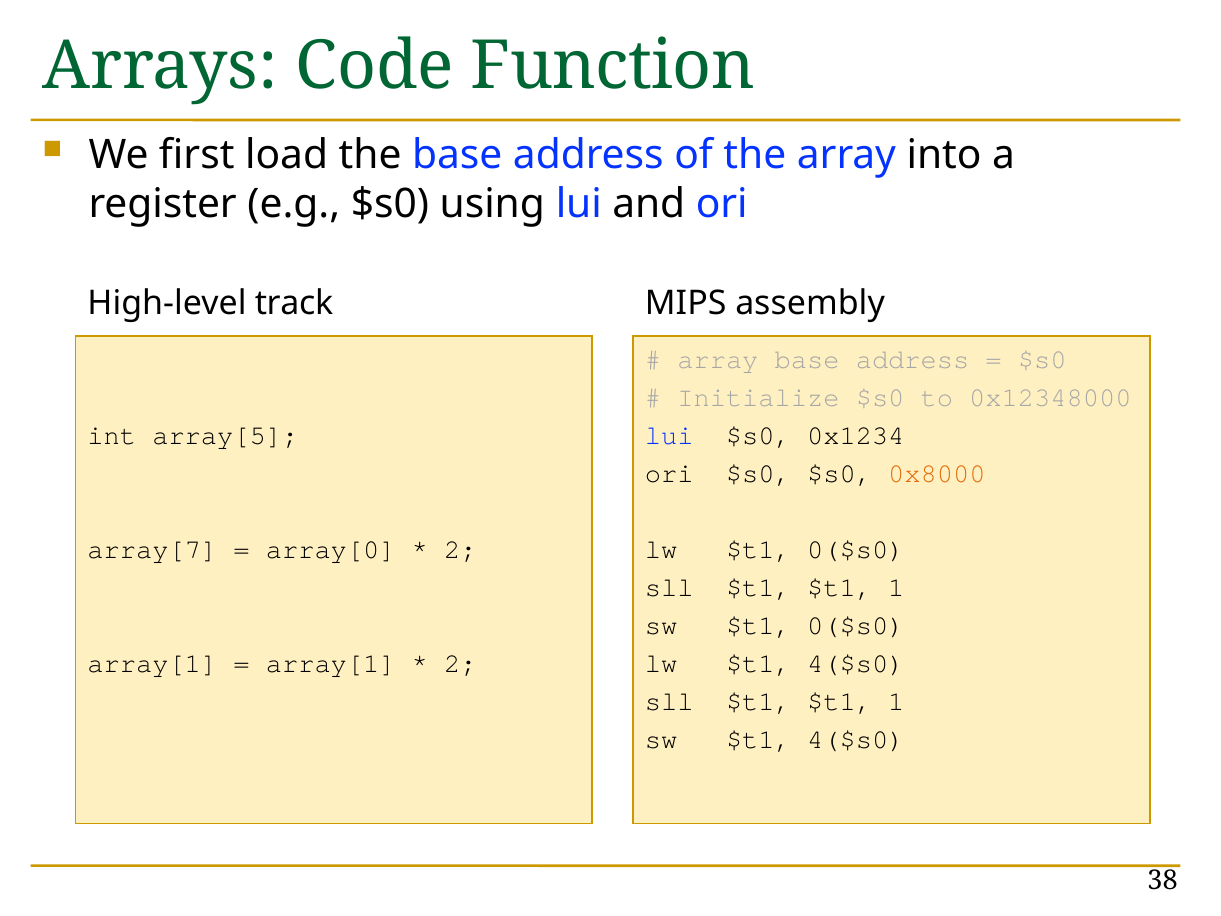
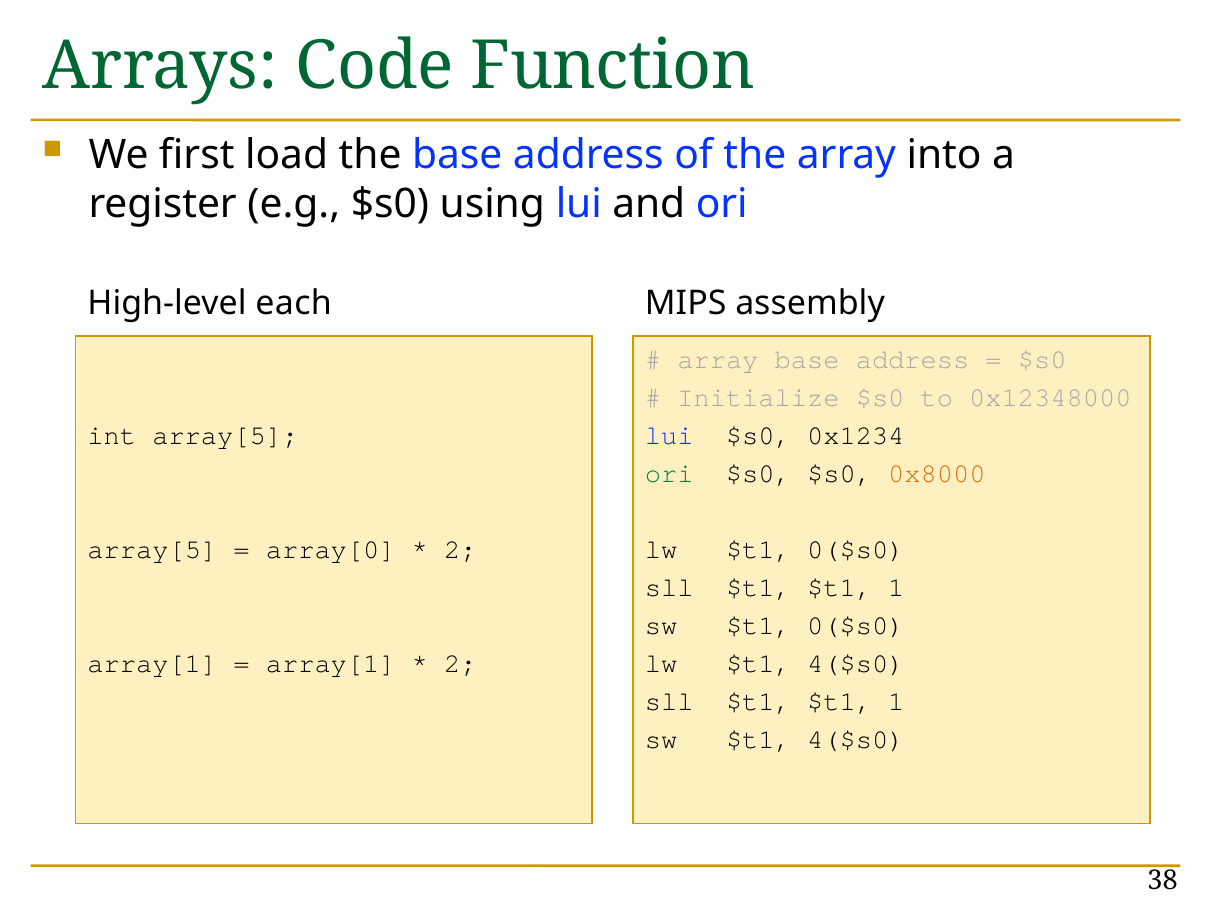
track: track -> each
ori at (669, 474) colour: black -> green
array[7 at (152, 550): array[7 -> array[5
